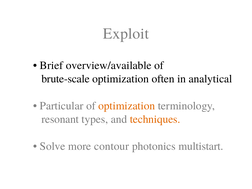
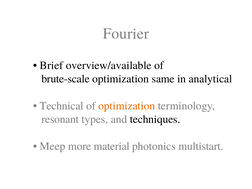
Exploit: Exploit -> Fourier
often: often -> same
Particular: Particular -> Technical
techniques colour: orange -> black
Solve: Solve -> Meep
contour: contour -> material
